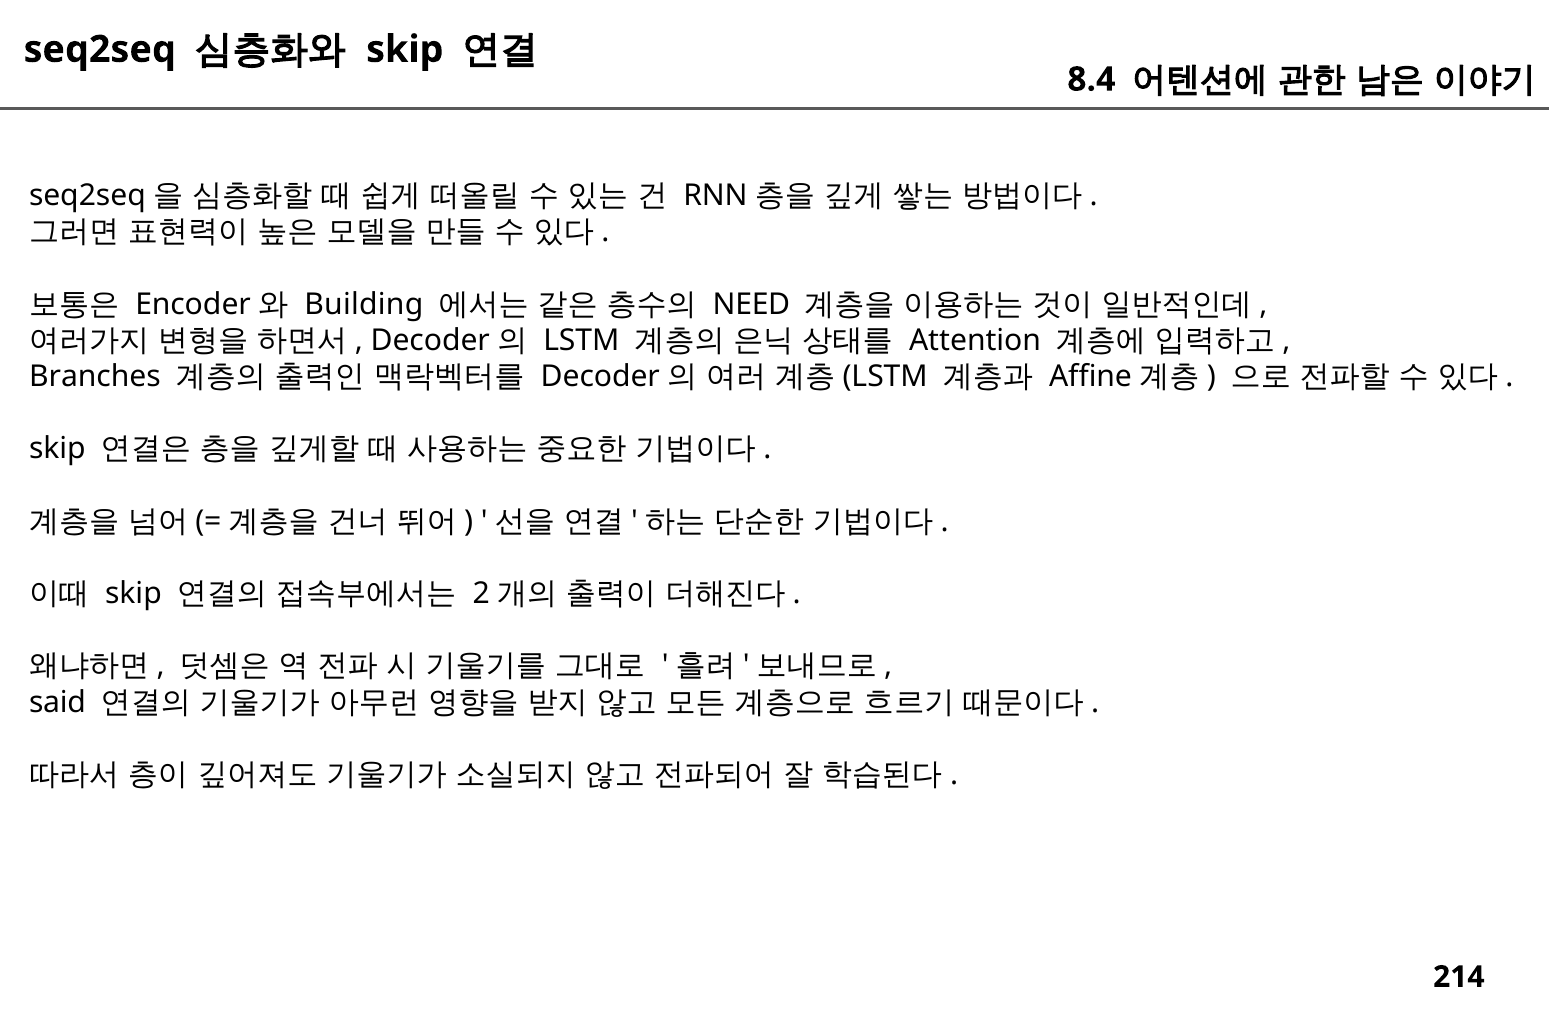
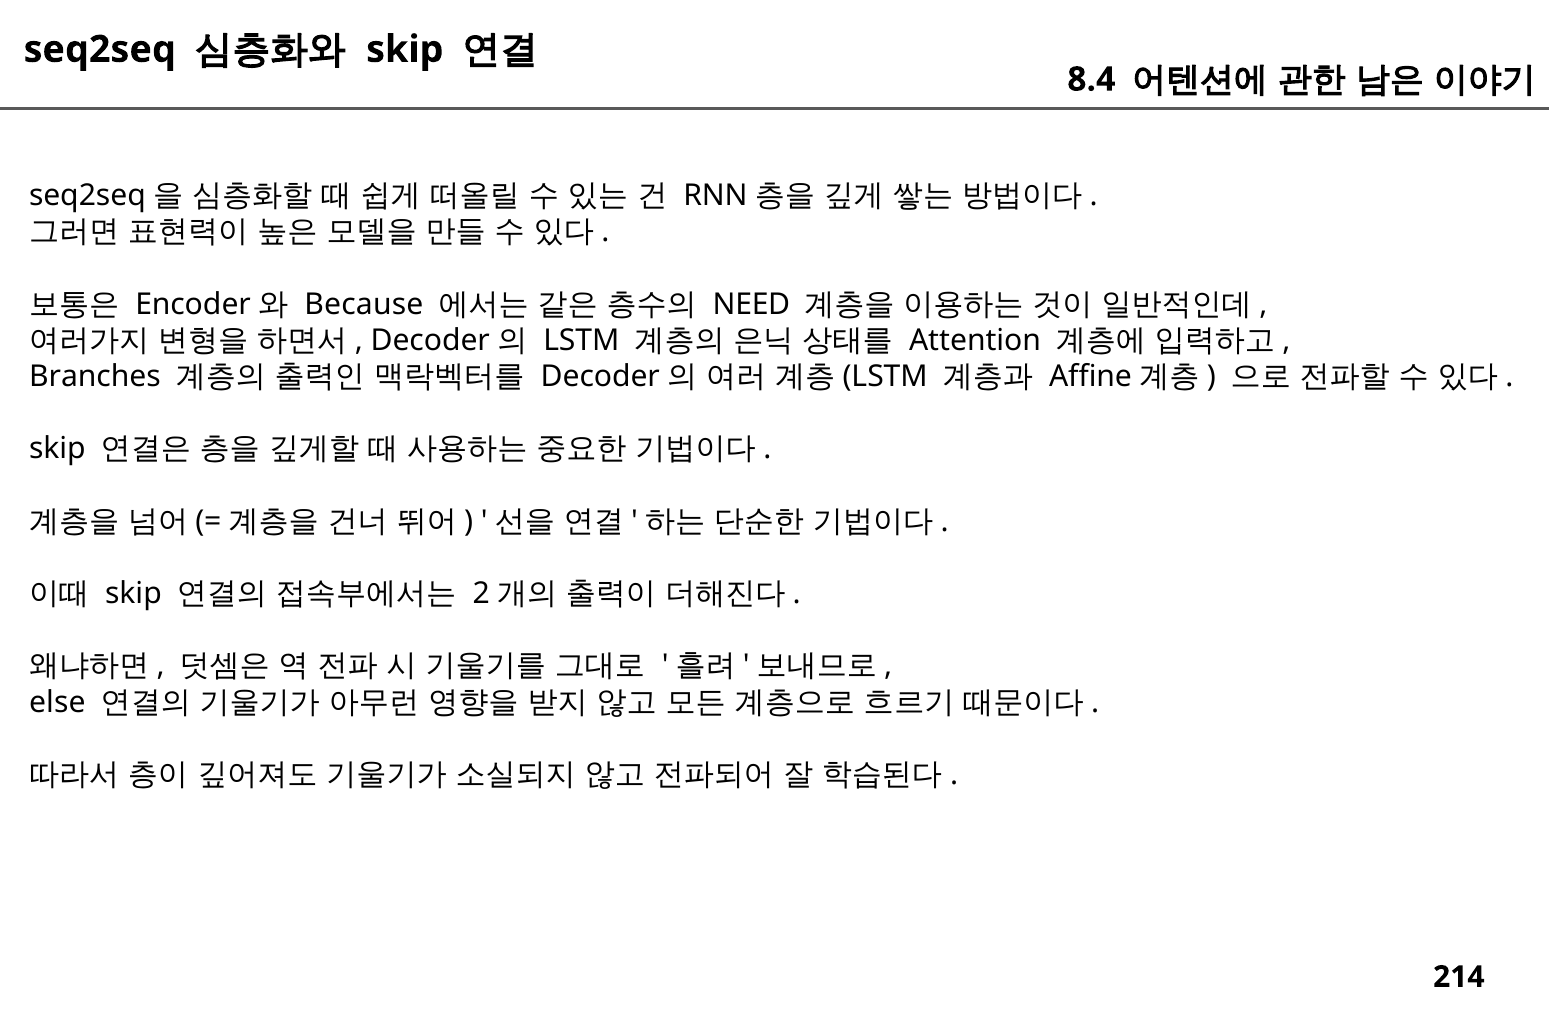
Building: Building -> Because
said: said -> else
